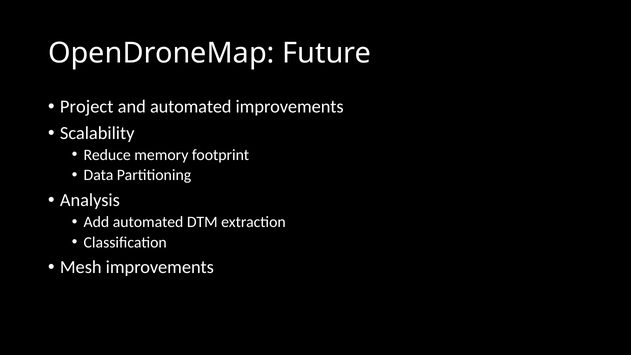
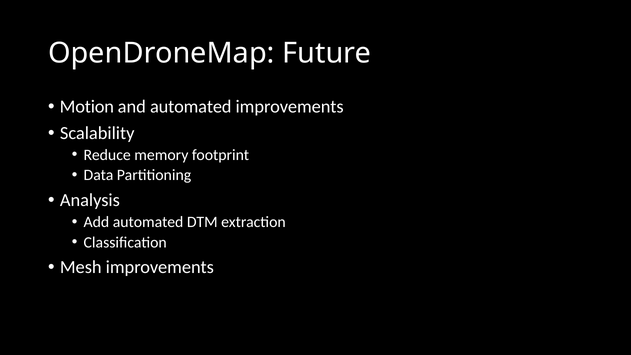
Project: Project -> Motion
